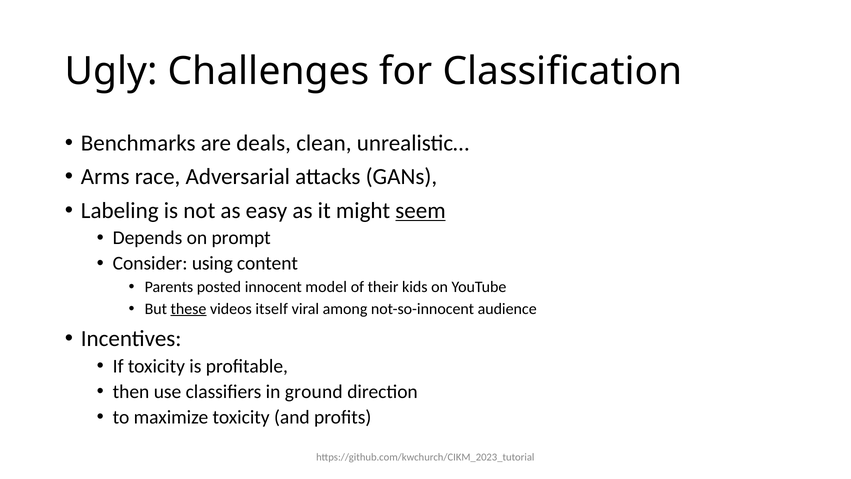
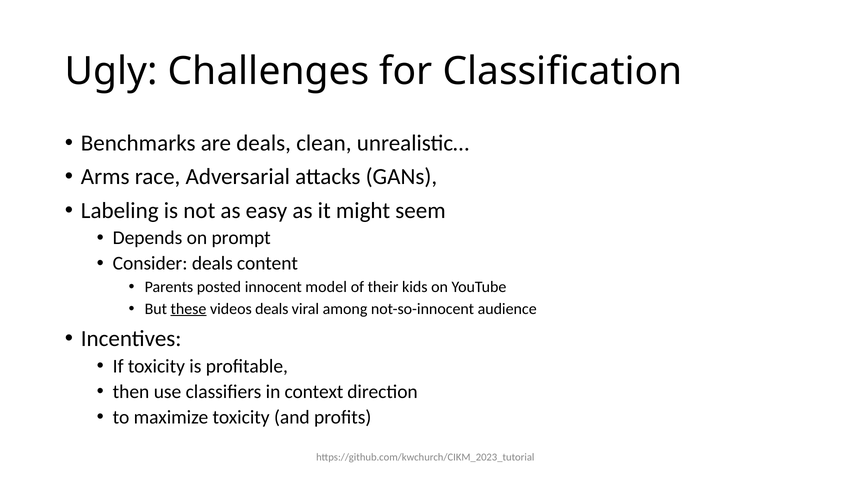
seem underline: present -> none
Consider using: using -> deals
videos itself: itself -> deals
ground: ground -> context
